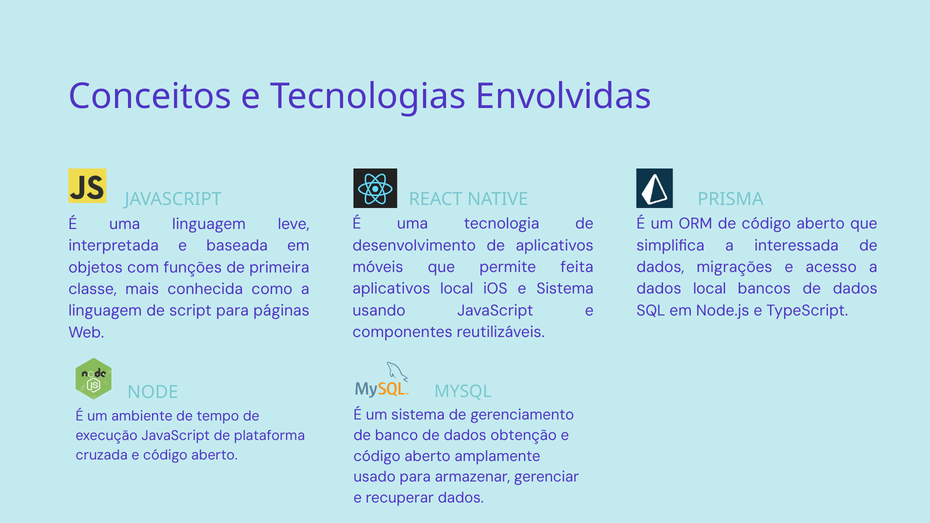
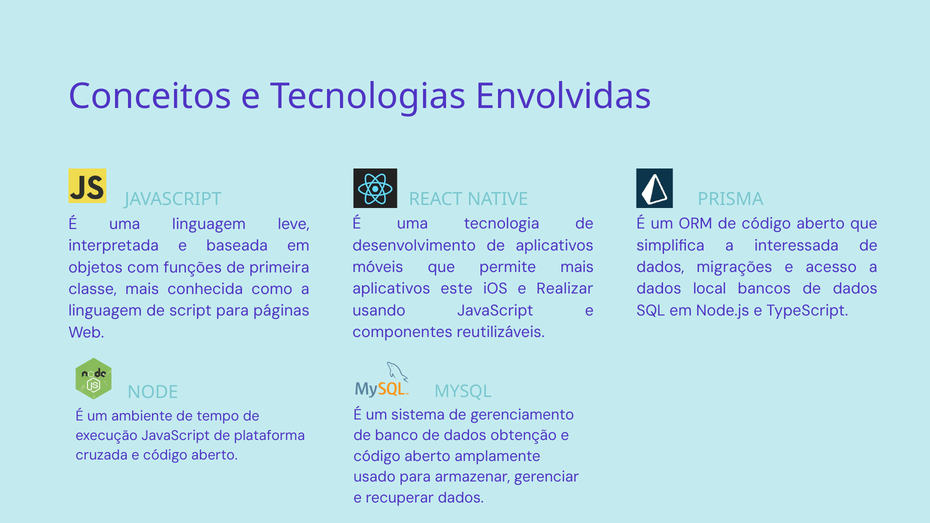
permite feita: feita -> mais
aplicativos local: local -> este
e Sistema: Sistema -> Realizar
